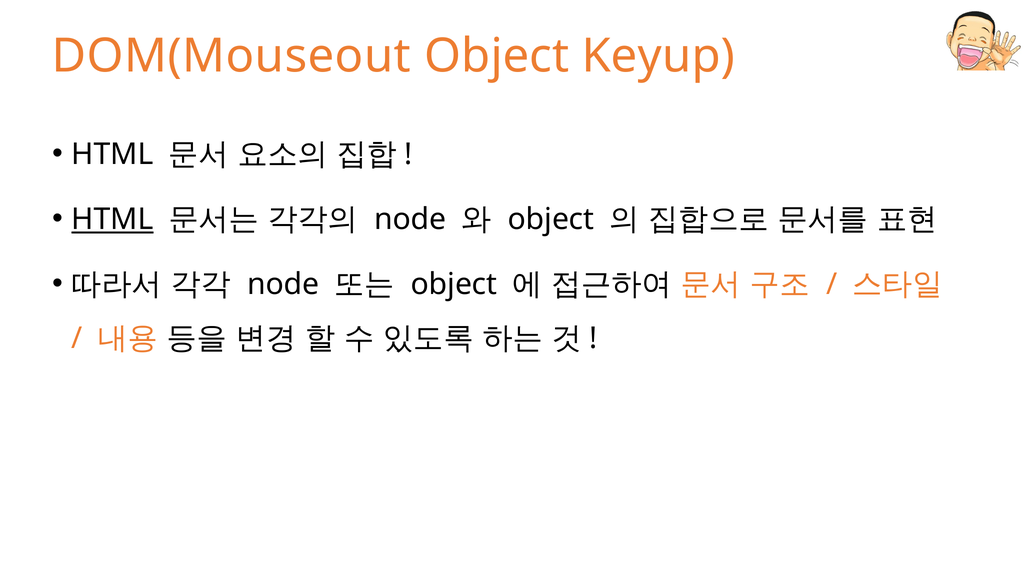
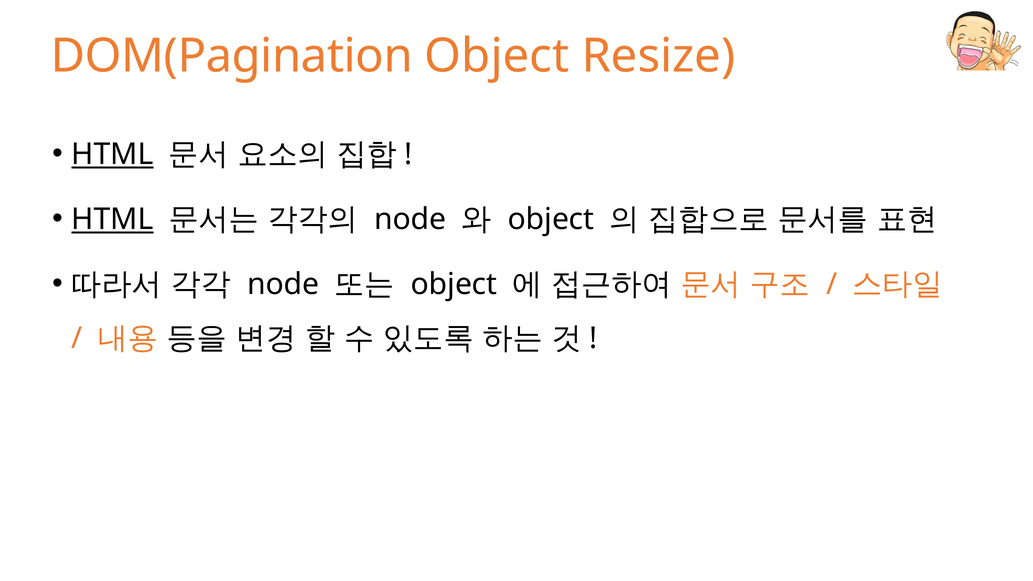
DOM(Mouseout: DOM(Mouseout -> DOM(Pagination
Keyup: Keyup -> Resize
HTML at (113, 155) underline: none -> present
